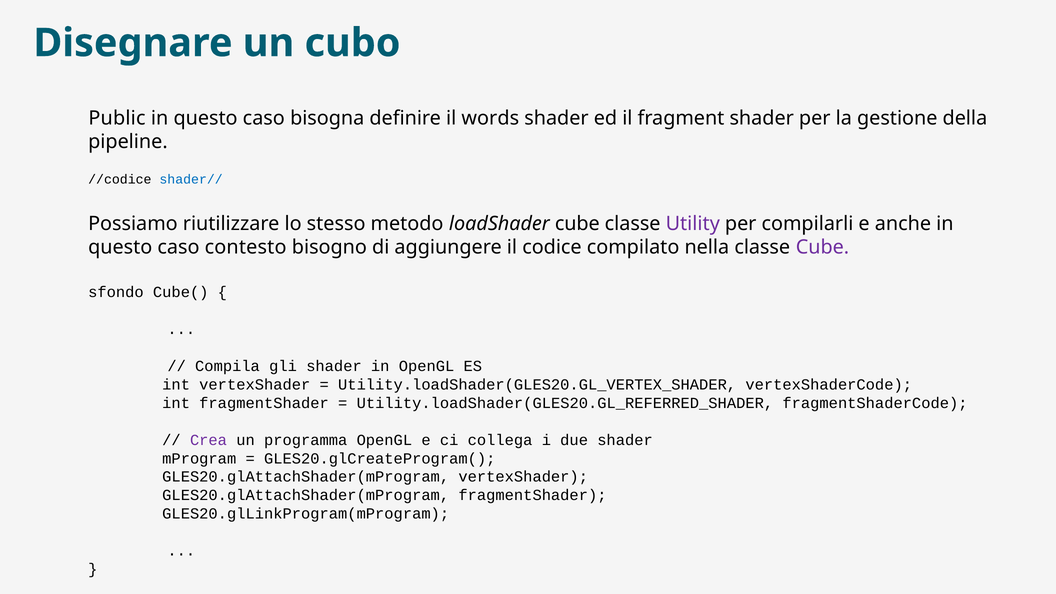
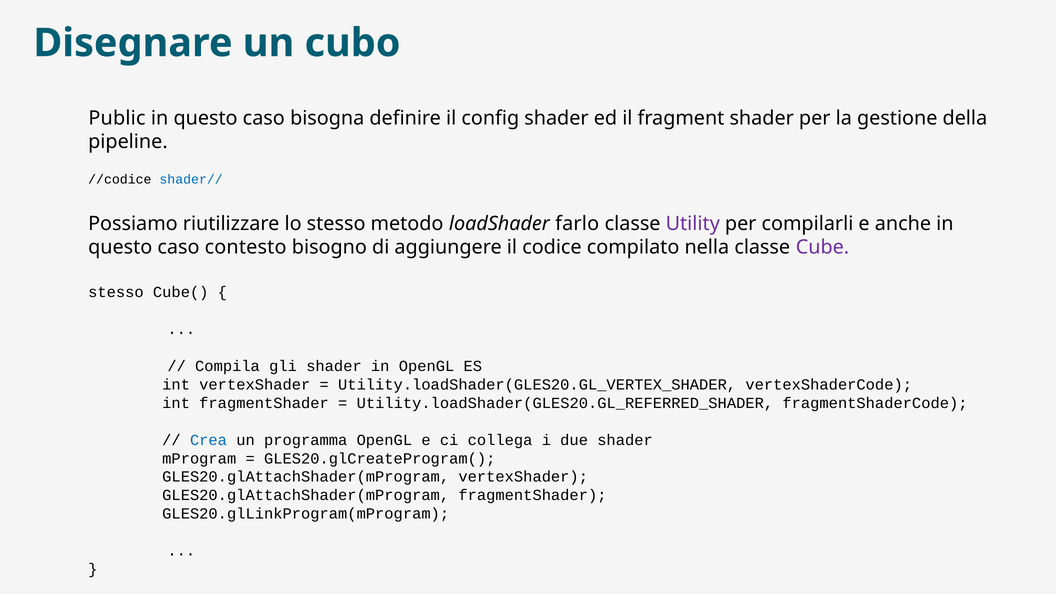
words: words -> config
loadShader cube: cube -> farlo
sfondo at (116, 292): sfondo -> stesso
Crea colour: purple -> blue
